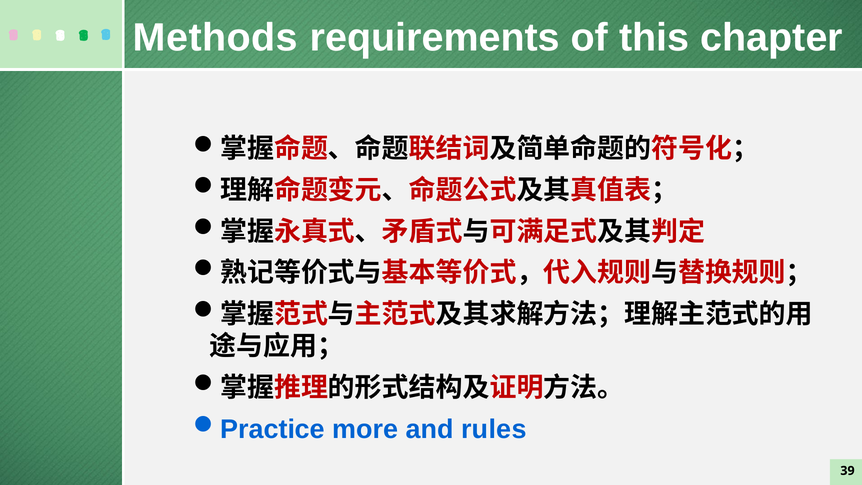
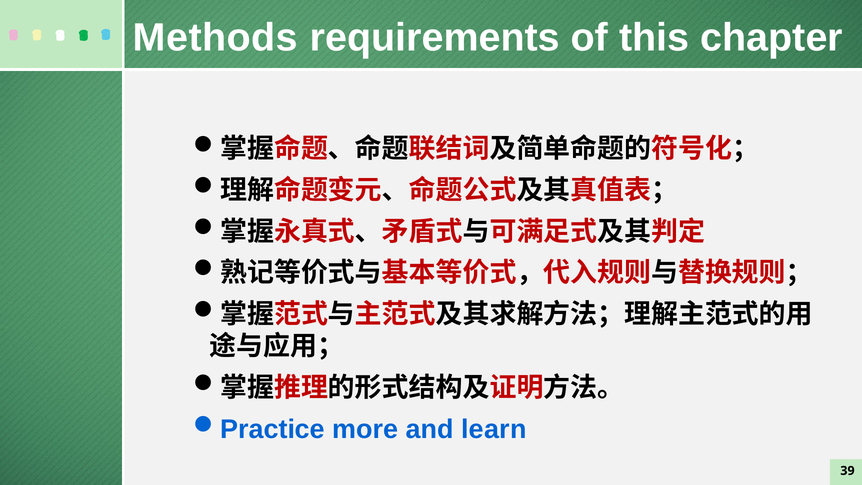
rules: rules -> learn
